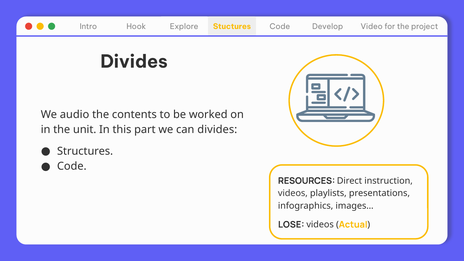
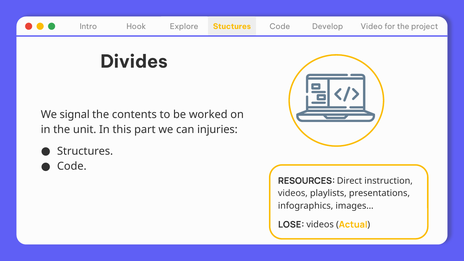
audio: audio -> signal
can divides: divides -> injuries
